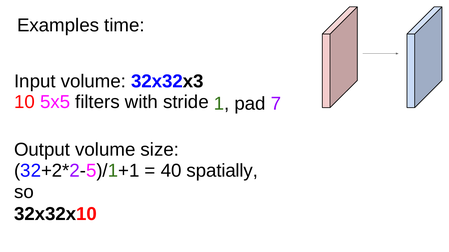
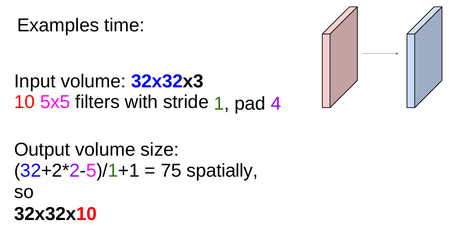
7: 7 -> 4
40: 40 -> 75
